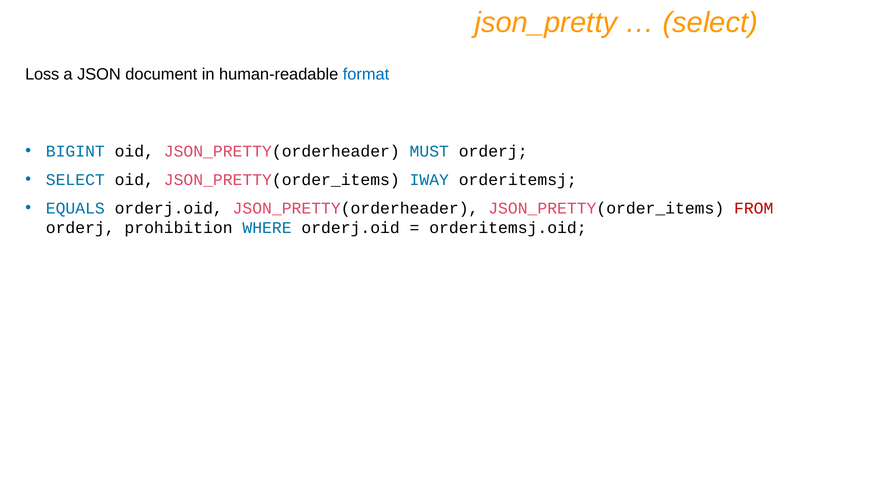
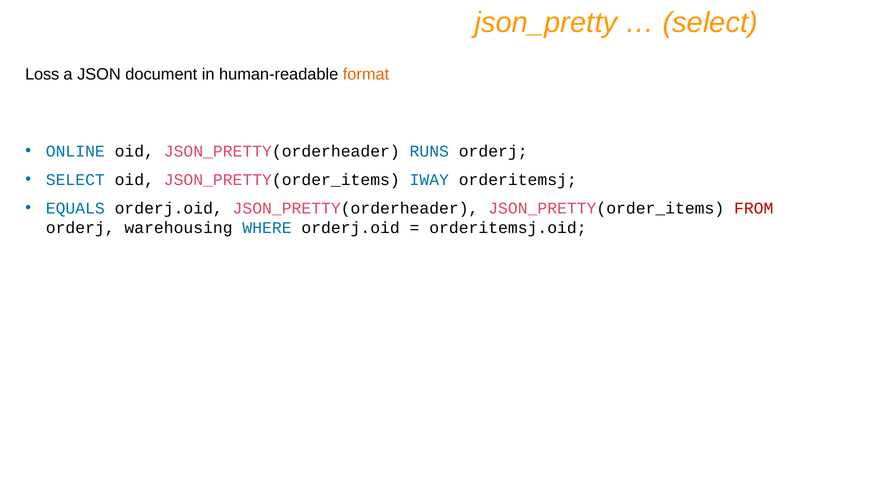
format colour: blue -> orange
BIGINT: BIGINT -> ONLINE
MUST: MUST -> RUNS
prohibition: prohibition -> warehousing
